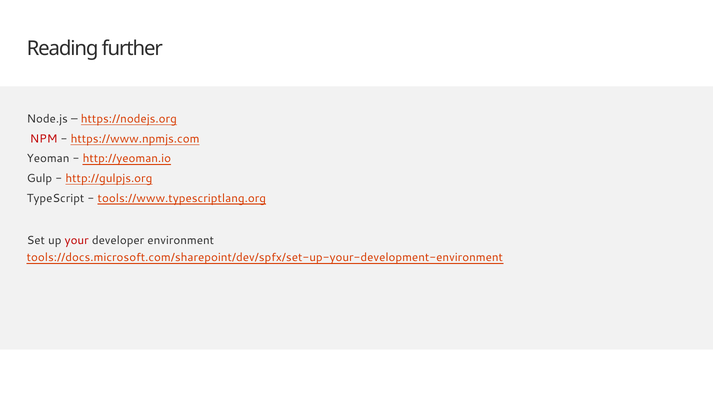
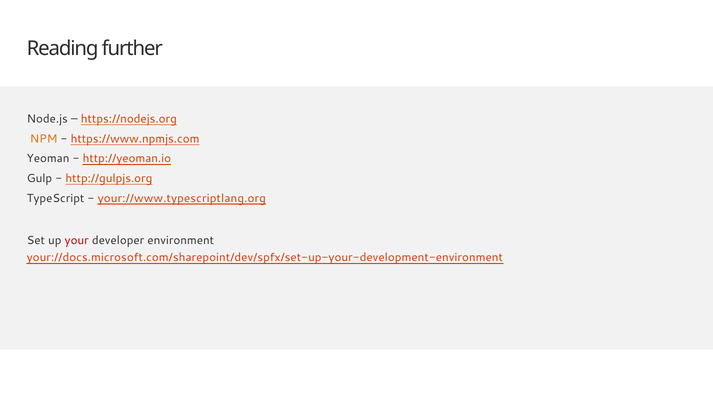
NPM colour: red -> orange
tools://www.typescriptlang.org: tools://www.typescriptlang.org -> your://www.typescriptlang.org
tools://docs.microsoft.com/sharepoint/dev/spfx/set-up-your-development-environment: tools://docs.microsoft.com/sharepoint/dev/spfx/set-up-your-development-environment -> your://docs.microsoft.com/sharepoint/dev/spfx/set-up-your-development-environment
